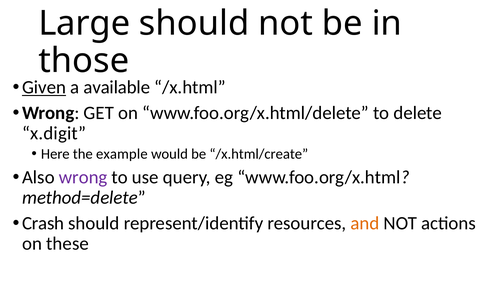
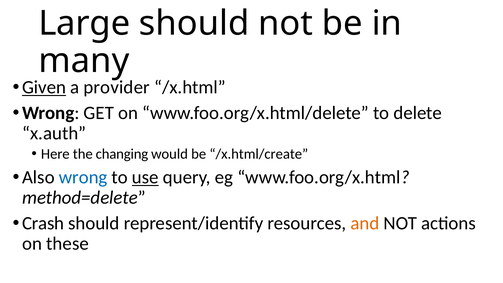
those: those -> many
available: available -> provider
x.digit: x.digit -> x.auth
example: example -> changing
wrong at (83, 177) colour: purple -> blue
use underline: none -> present
